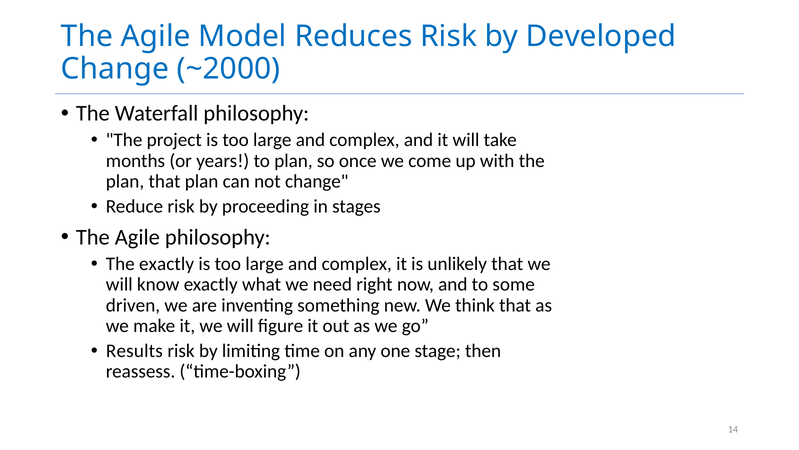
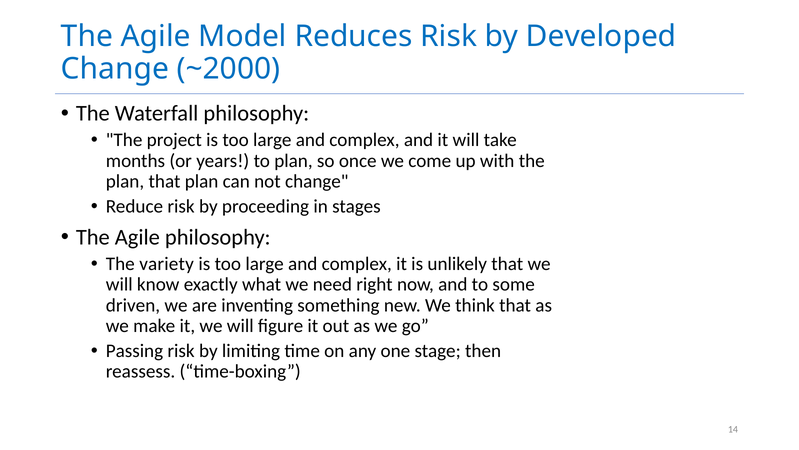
The exactly: exactly -> variety
Results: Results -> Passing
